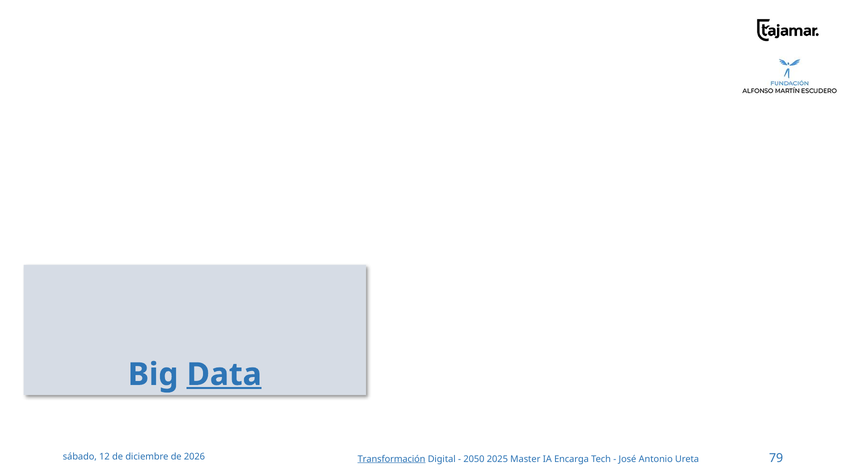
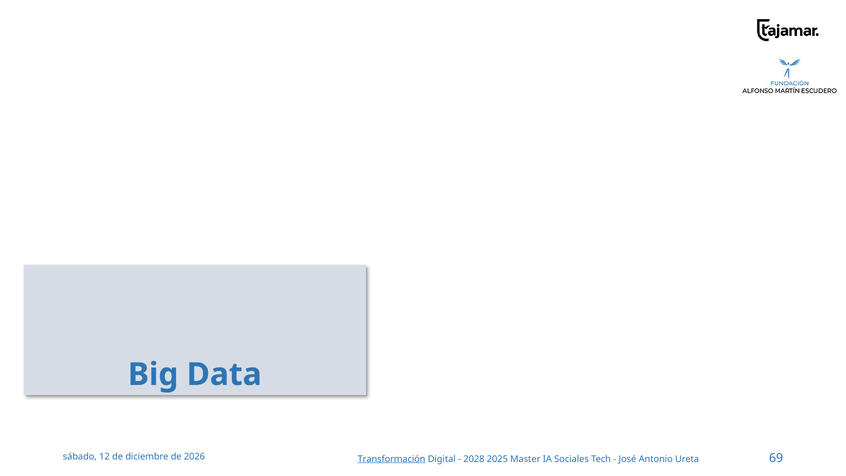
Data underline: present -> none
2050: 2050 -> 2028
Encarga: Encarga -> Sociales
79: 79 -> 69
